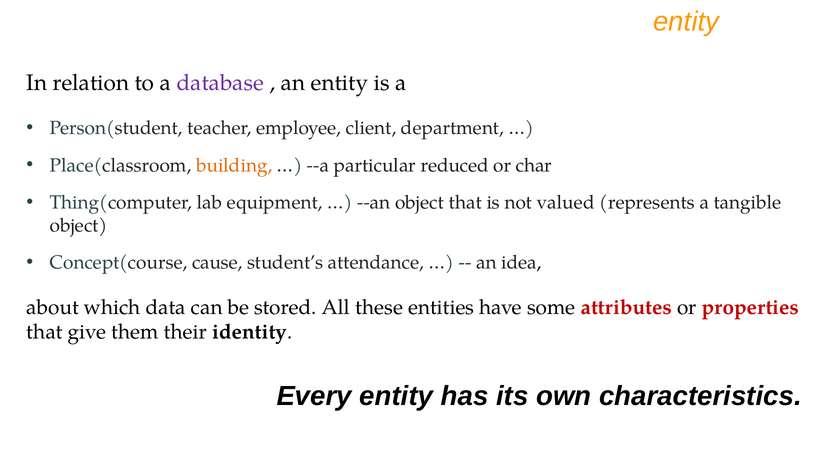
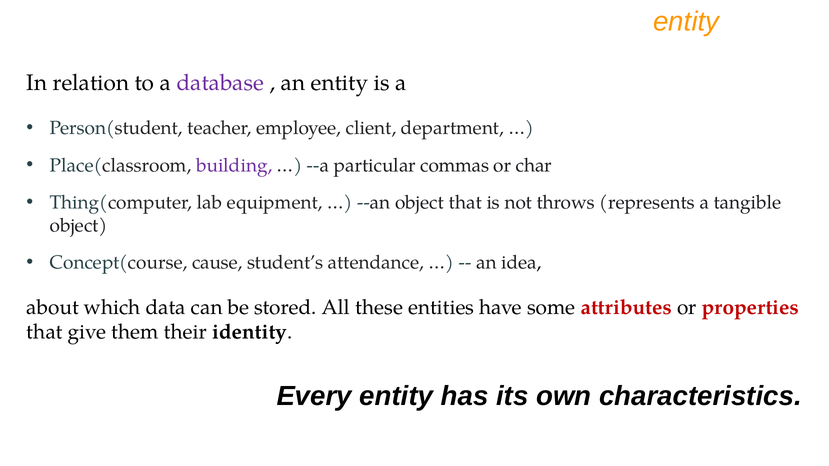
building colour: orange -> purple
reduced: reduced -> commas
valued: valued -> throws
